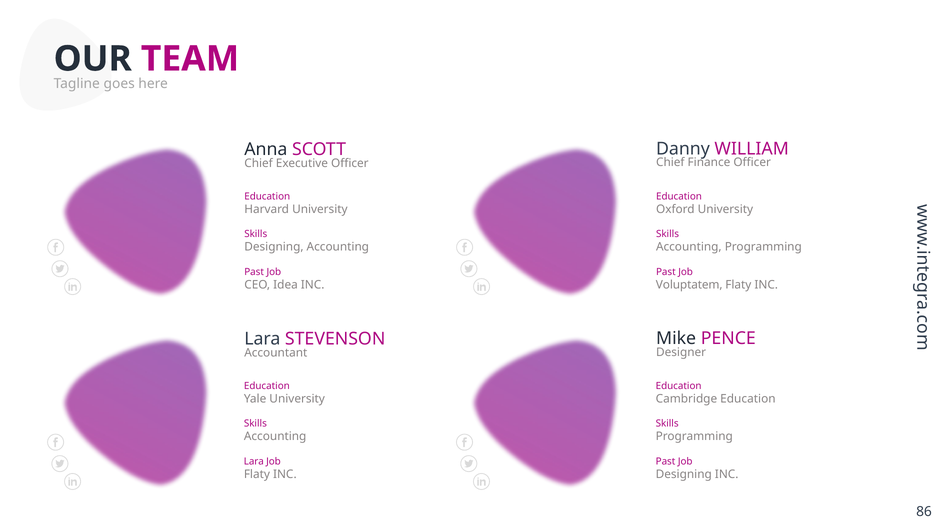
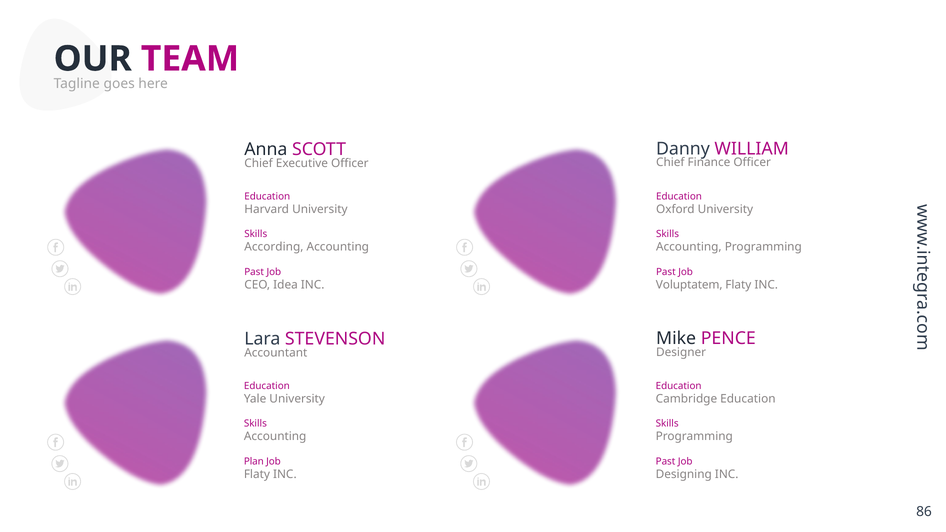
Designing at (274, 247): Designing -> According
Lara at (254, 462): Lara -> Plan
